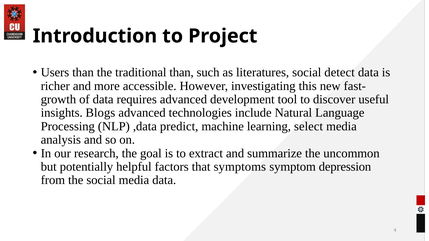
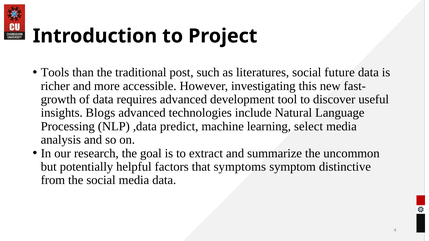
Users: Users -> Tools
traditional than: than -> post
detect: detect -> future
depression: depression -> distinctive
